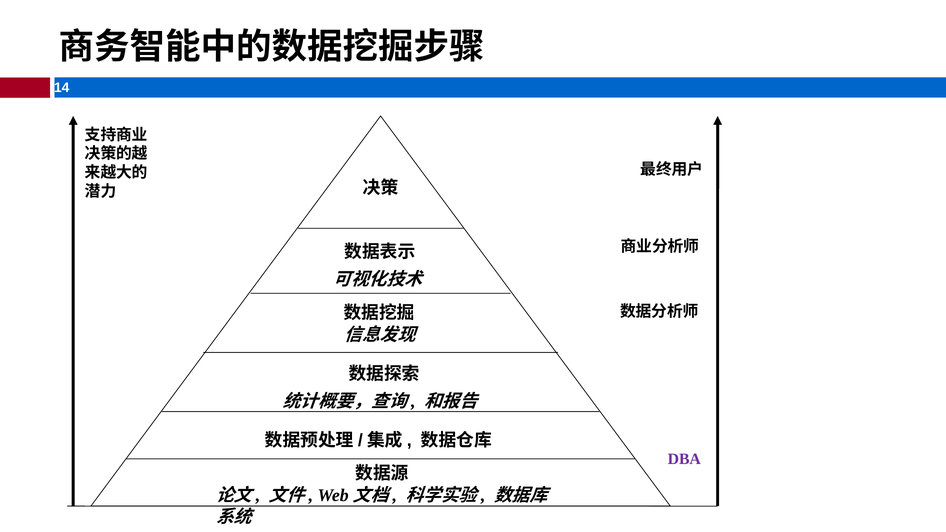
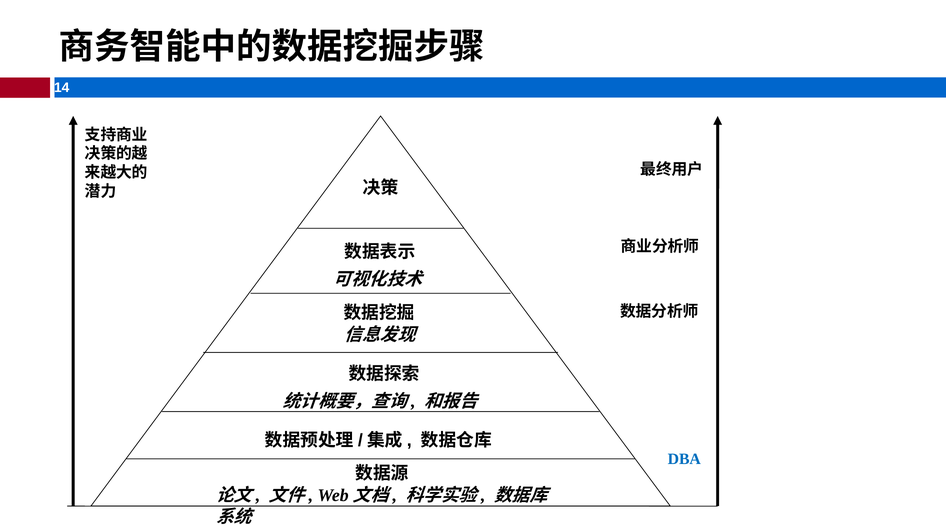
DBA colour: purple -> blue
